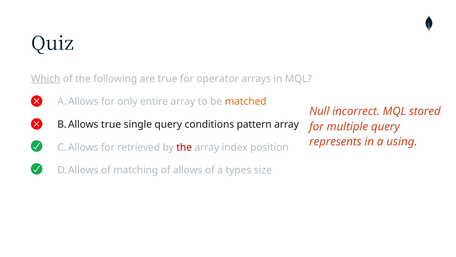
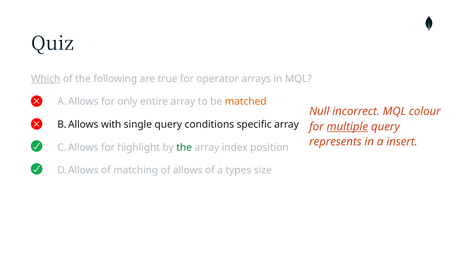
stored: stored -> colour
true at (111, 124): true -> with
pattern: pattern -> specific
multiple underline: none -> present
using: using -> insert
retrieved: retrieved -> highlight
the at (184, 147) colour: red -> green
